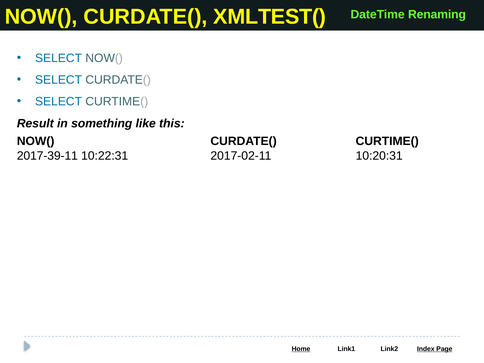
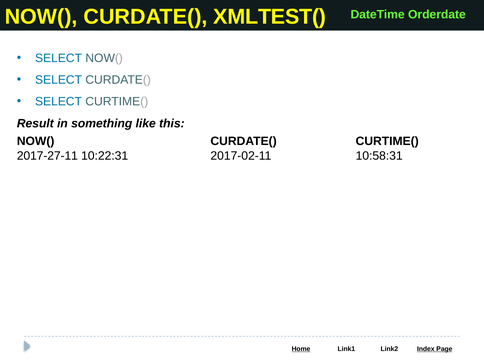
Renaming: Renaming -> Orderdate
2017-39-11: 2017-39-11 -> 2017-27-11
10:20:31: 10:20:31 -> 10:58:31
